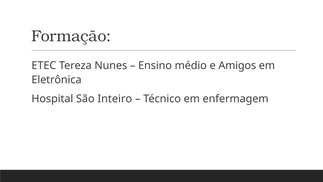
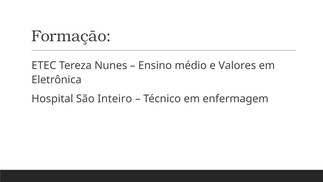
Amigos: Amigos -> Valores
